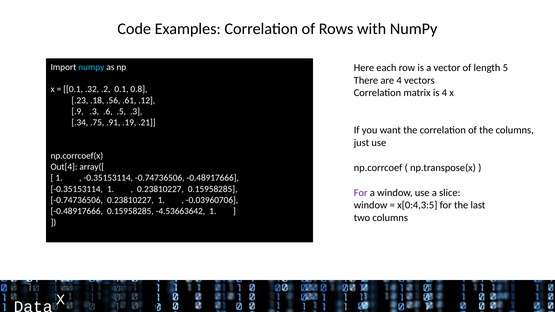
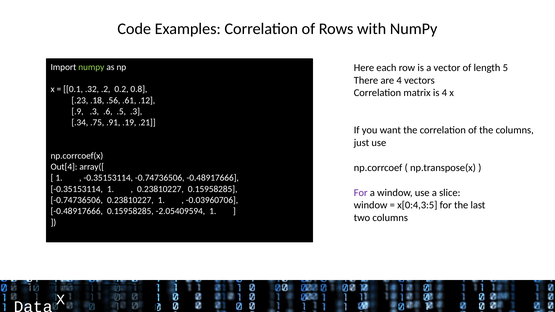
numpy at (91, 67) colour: light blue -> light green
.2 0.1: 0.1 -> 0.2
-4.53663642: -4.53663642 -> -2.05409594
